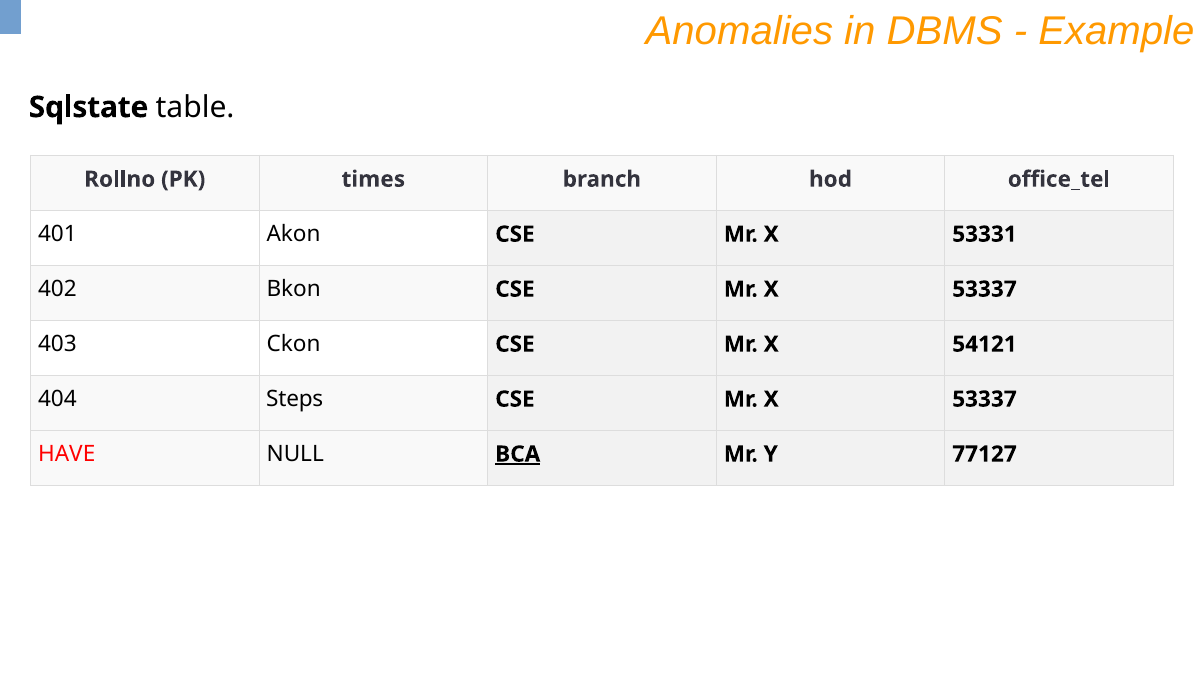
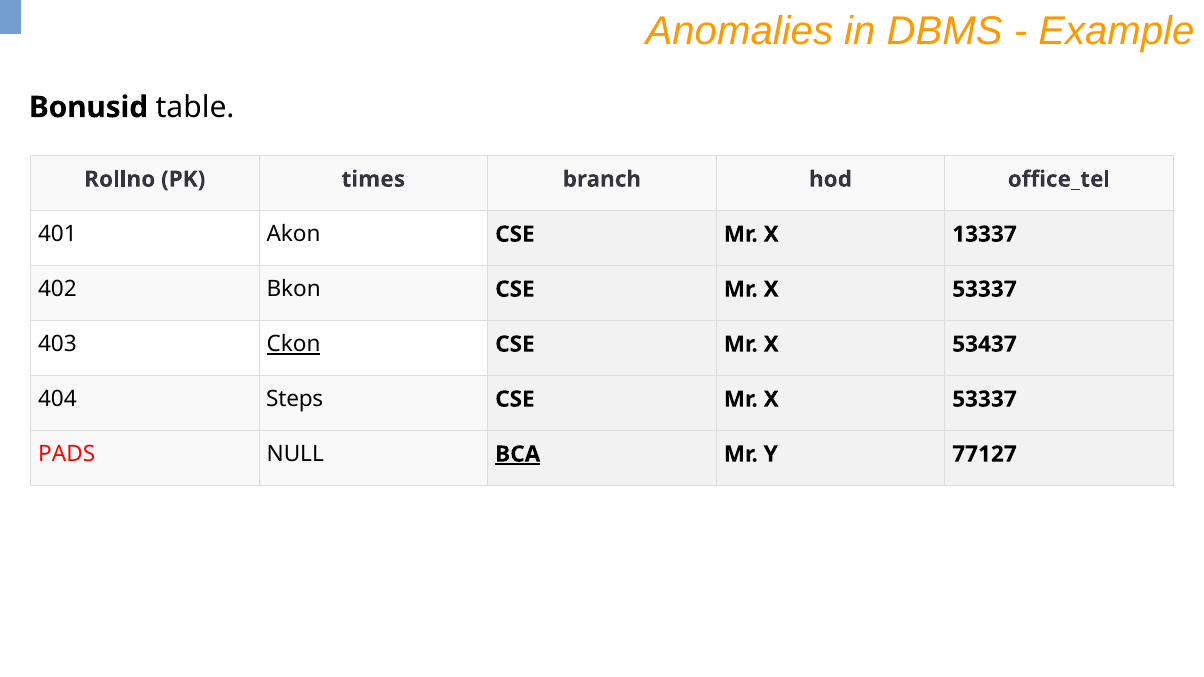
Sqlstate: Sqlstate -> Bonusid
53331: 53331 -> 13337
Ckon underline: none -> present
54121: 54121 -> 53437
HAVE: HAVE -> PADS
